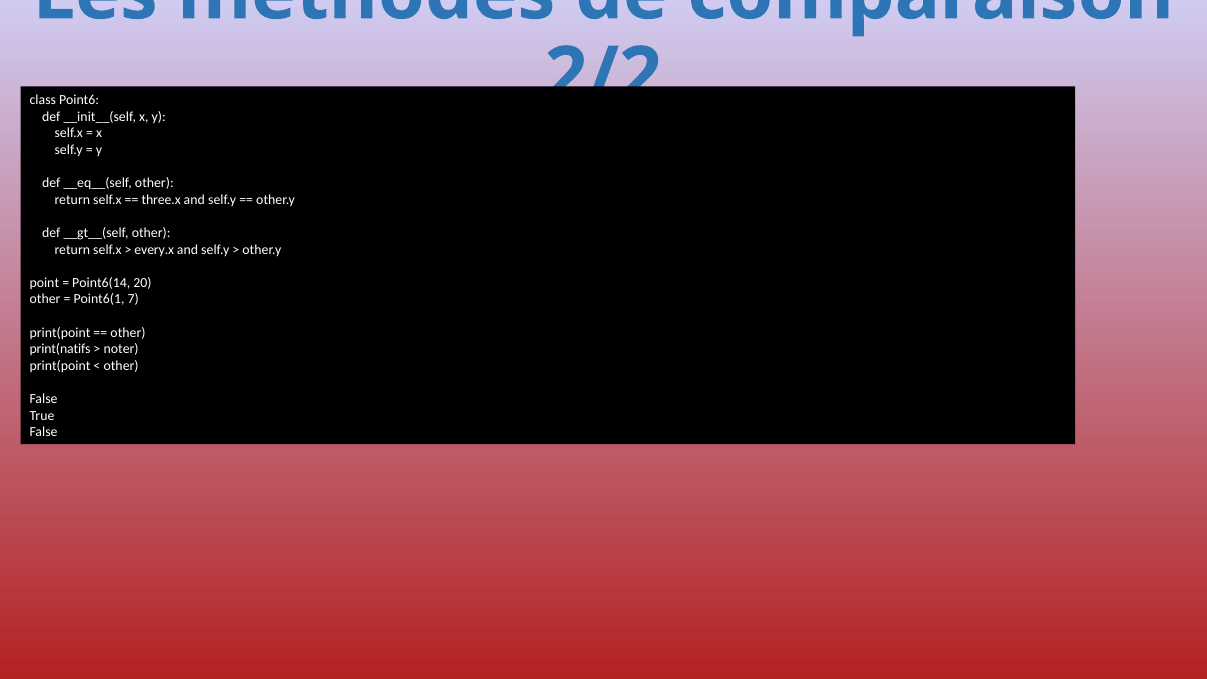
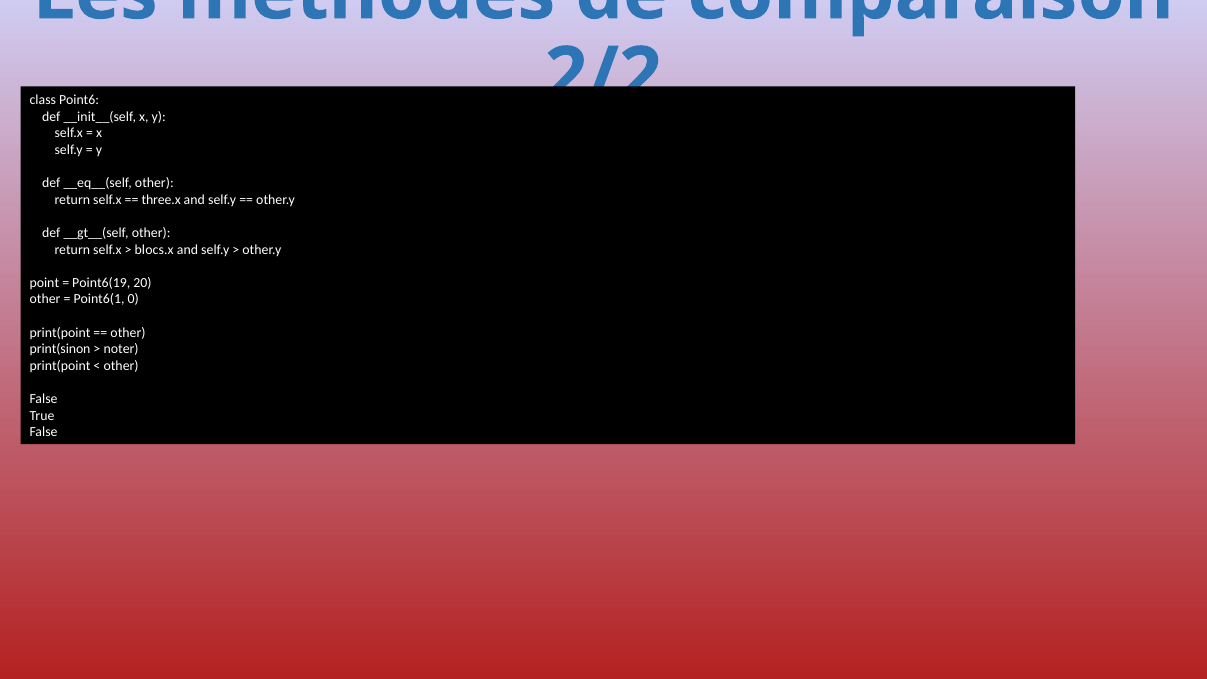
every.x: every.x -> blocs.x
Point6(14: Point6(14 -> Point6(19
7: 7 -> 0
print(natifs: print(natifs -> print(sinon
